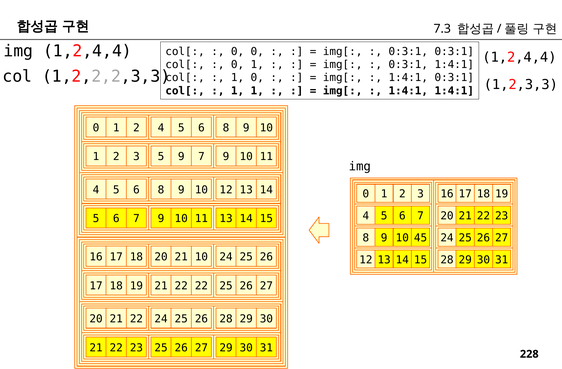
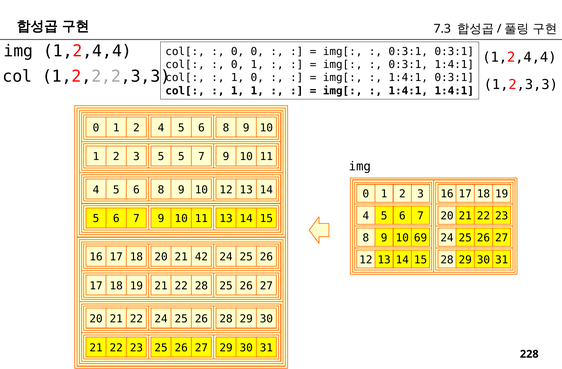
5 9: 9 -> 5
45: 45 -> 69
21 10: 10 -> 42
22 22: 22 -> 28
